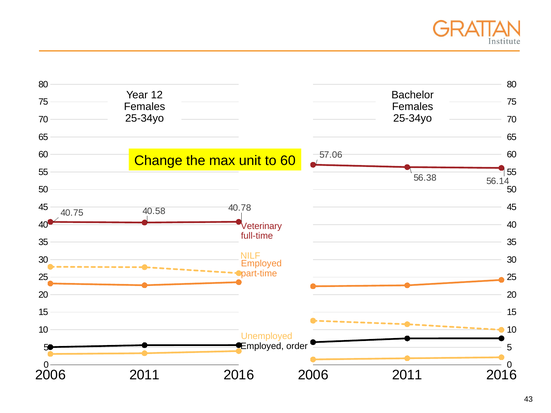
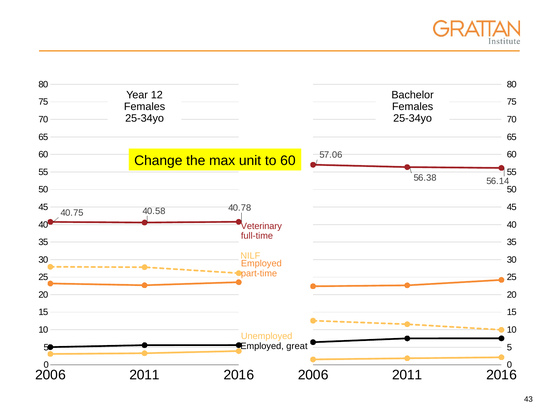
order: order -> great
